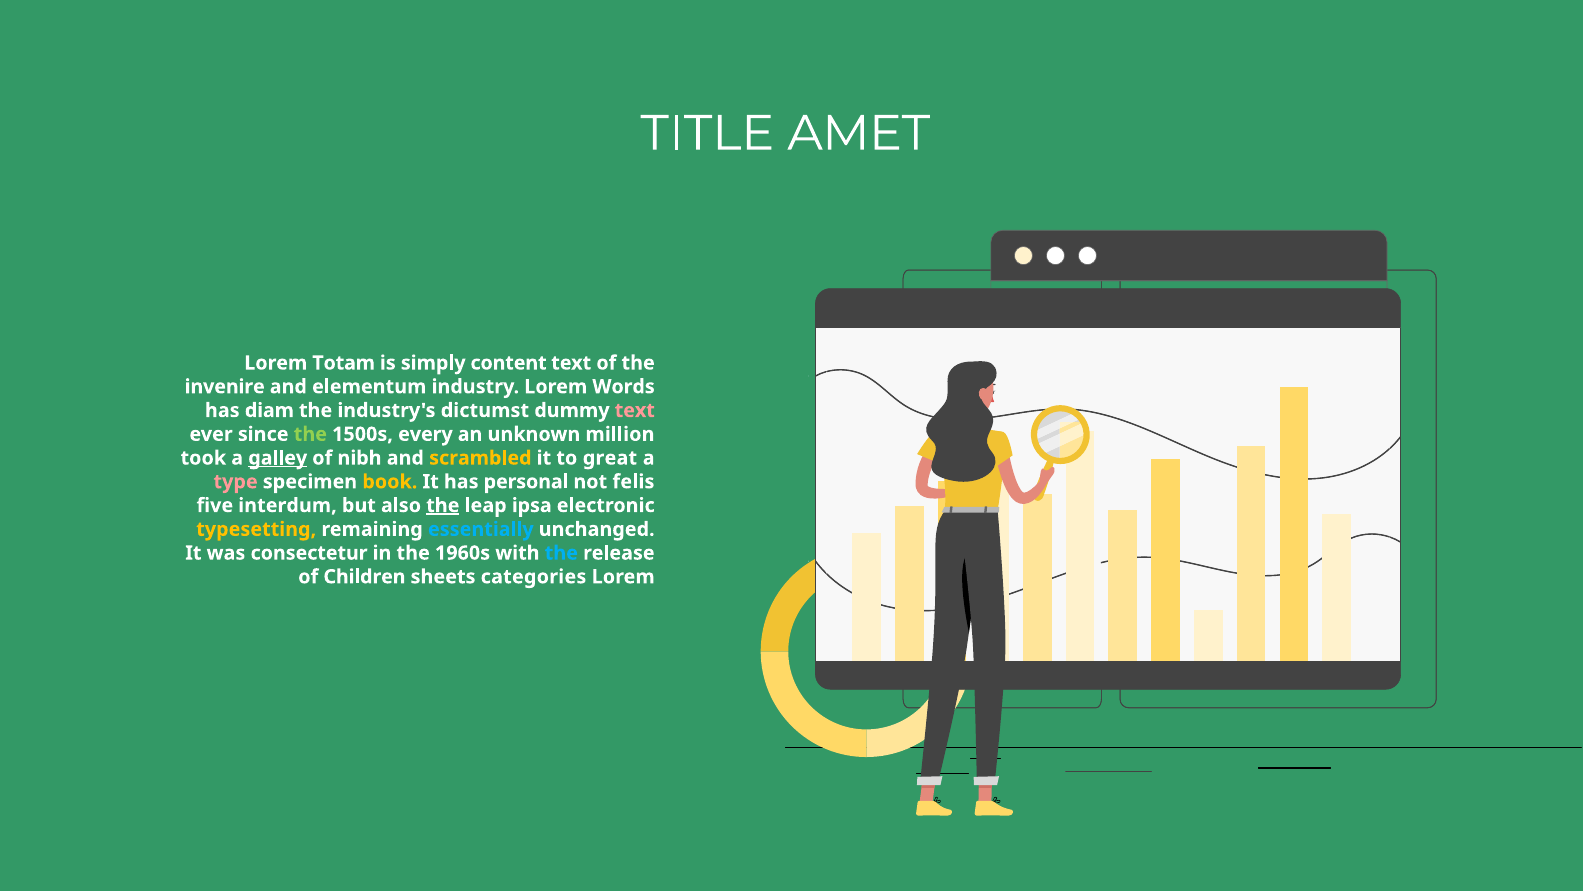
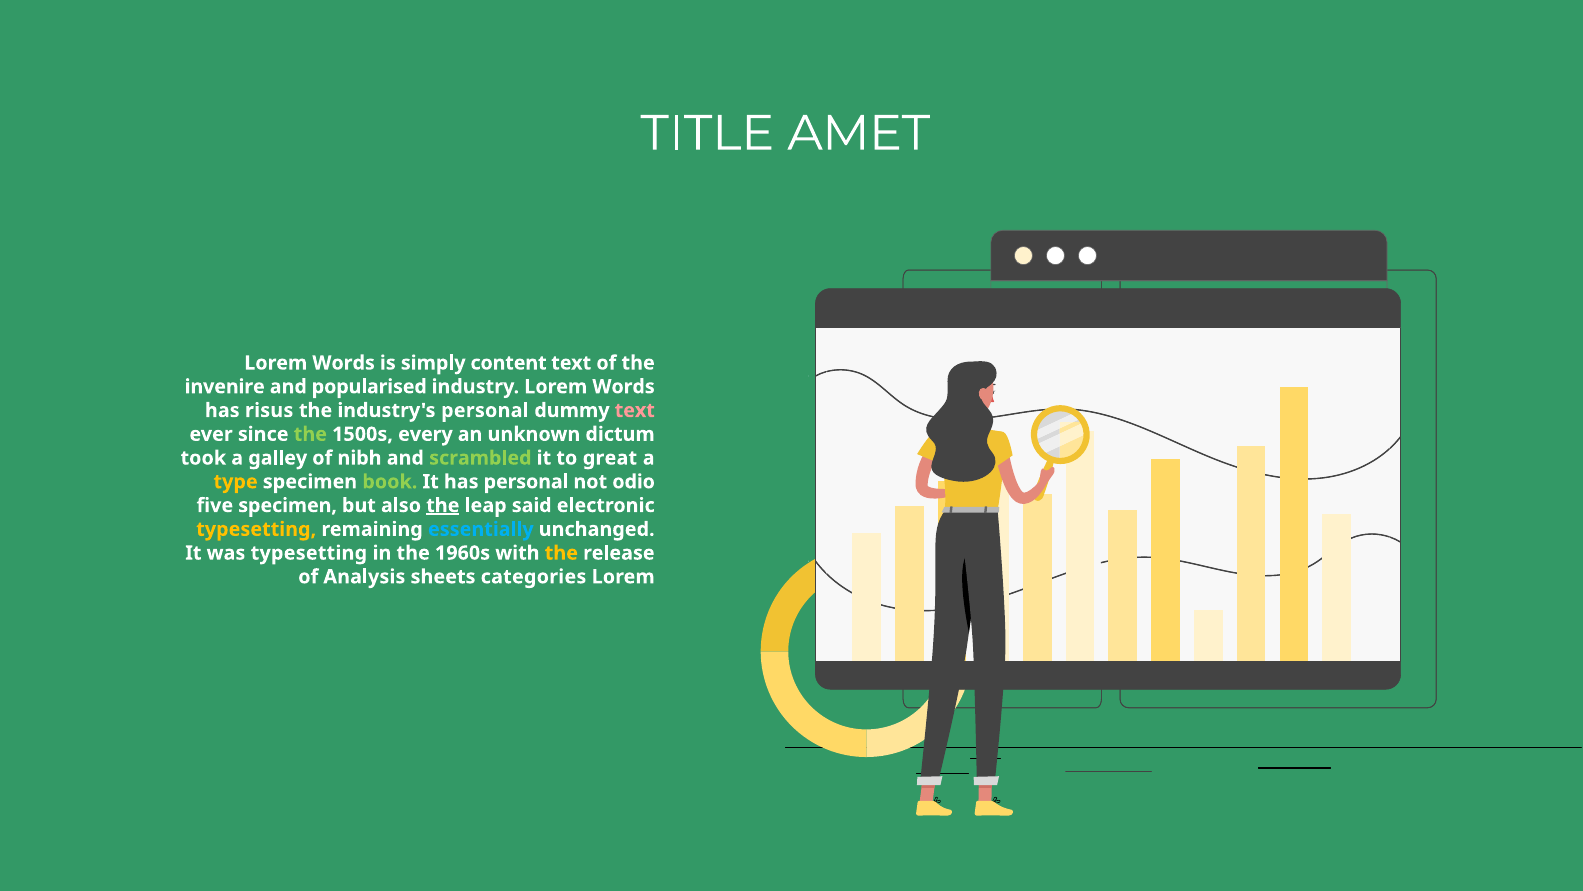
Totam at (344, 363): Totam -> Words
elementum: elementum -> popularised
diam: diam -> risus
industry's dictumst: dictumst -> personal
million: million -> dictum
galley underline: present -> none
scrambled colour: yellow -> light green
type colour: pink -> yellow
book colour: yellow -> light green
felis: felis -> odio
five interdum: interdum -> specimen
ipsa: ipsa -> said
was consectetur: consectetur -> typesetting
the at (561, 553) colour: light blue -> yellow
Children: Children -> Analysis
